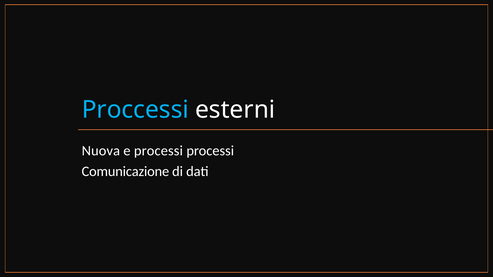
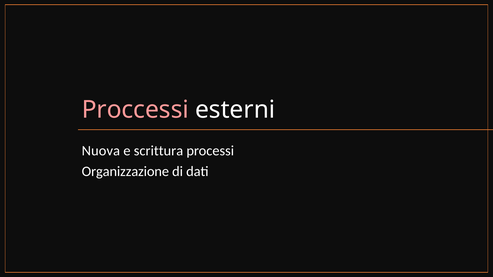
Proccessi colour: light blue -> pink
e processi: processi -> scrittura
Comunicazione: Comunicazione -> Organizzazione
